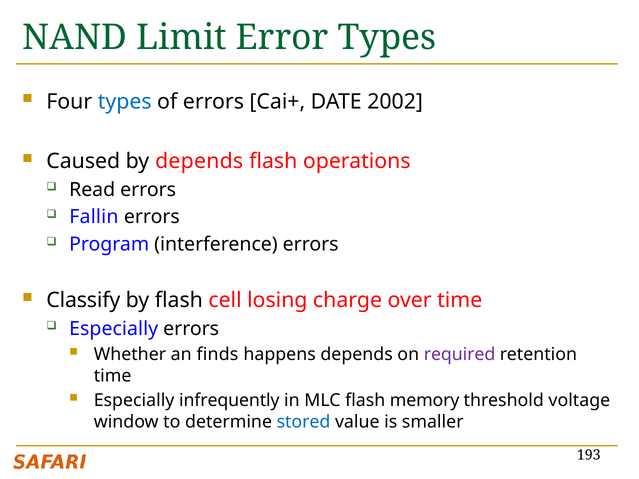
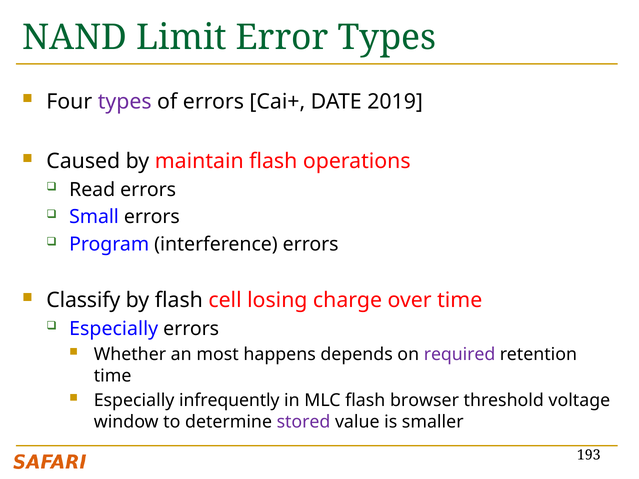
types at (125, 102) colour: blue -> purple
2002: 2002 -> 2019
by depends: depends -> maintain
Fallin: Fallin -> Small
finds: finds -> most
memory: memory -> browser
stored colour: blue -> purple
